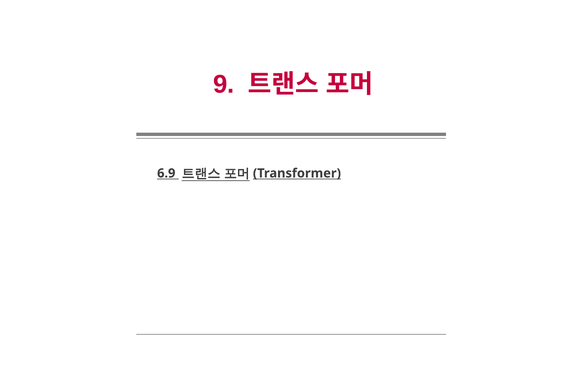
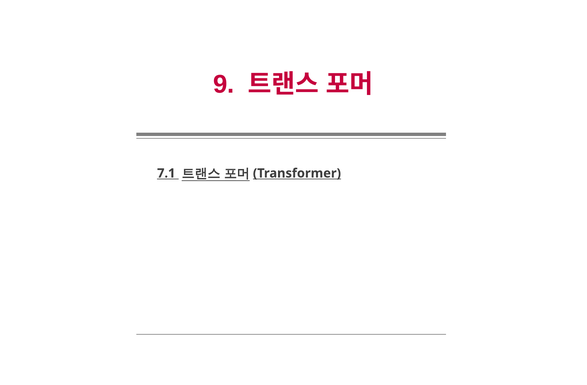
6.9: 6.9 -> 7.1
